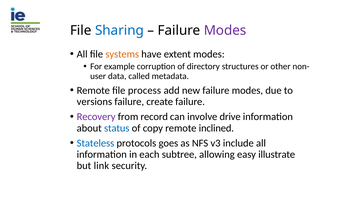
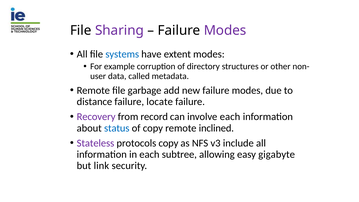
Sharing colour: blue -> purple
systems colour: orange -> blue
process: process -> garbage
versions: versions -> distance
create: create -> locate
involve drive: drive -> each
Stateless colour: blue -> purple
protocols goes: goes -> copy
illustrate: illustrate -> gigabyte
